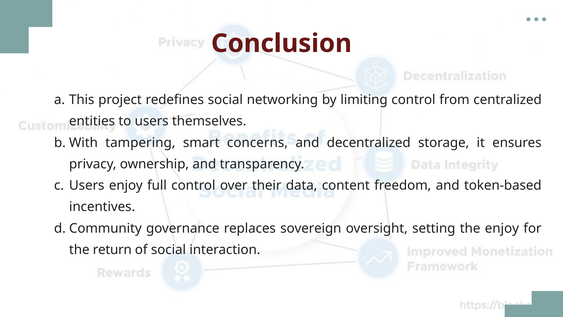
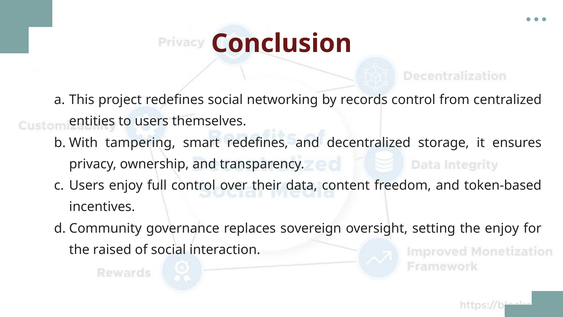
limiting: limiting -> records
smart concerns: concerns -> redefines
return: return -> raised
